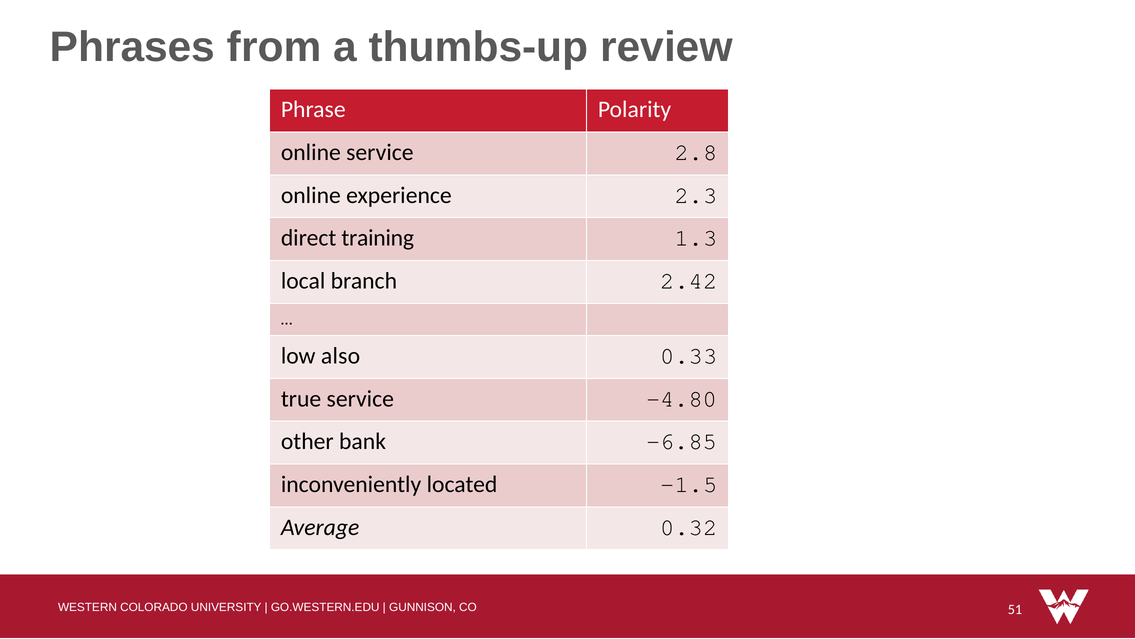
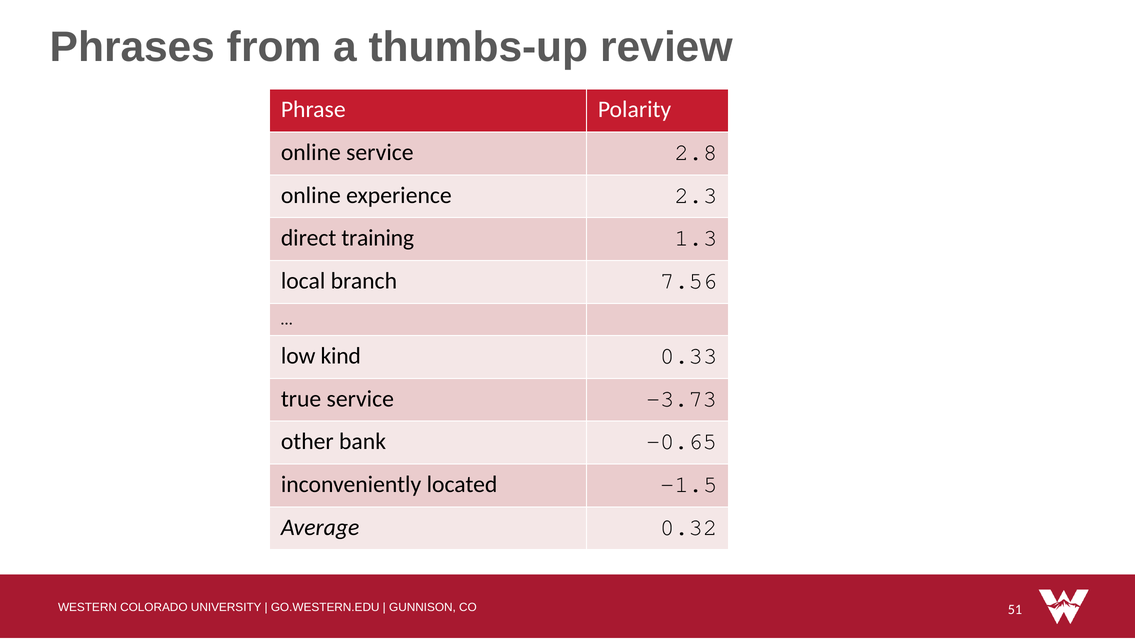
2.42: 2.42 -> 7.56
also: also -> kind
-4.80: -4.80 -> -3.73
-6.85: -6.85 -> -0.65
